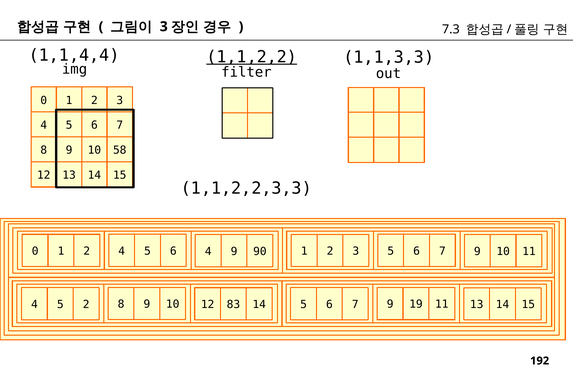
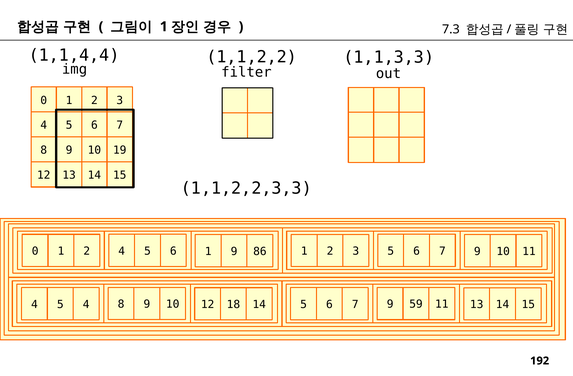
3 at (164, 27): 3 -> 1
1,1,2,2 underline: present -> none
58: 58 -> 19
6 4: 4 -> 1
90: 90 -> 86
5 2: 2 -> 4
83: 83 -> 18
19: 19 -> 59
